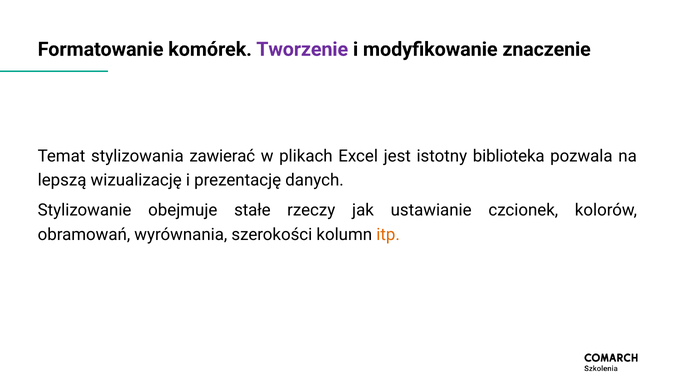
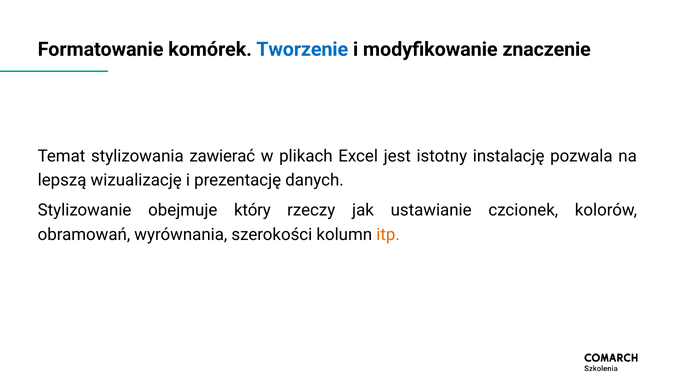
Tworzenie colour: purple -> blue
biblioteka: biblioteka -> instalację
stałe: stałe -> który
